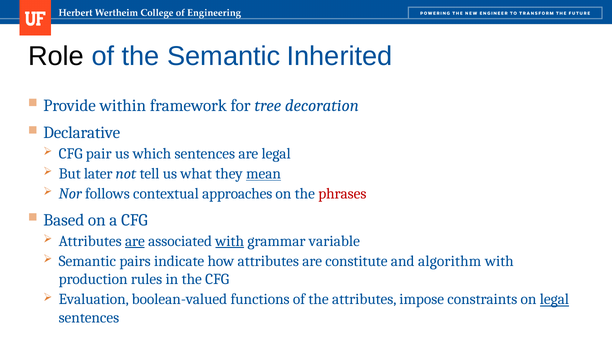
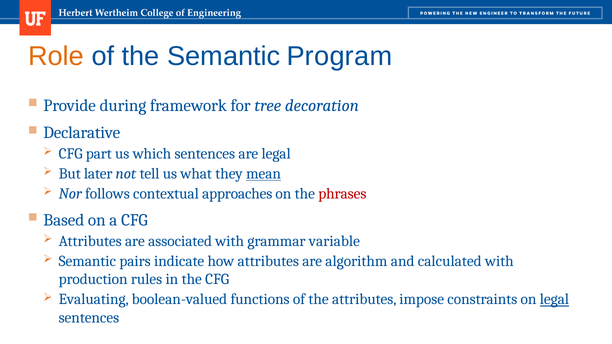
Role colour: black -> orange
Inherited: Inherited -> Program
within: within -> during
pair: pair -> part
are at (135, 241) underline: present -> none
with at (230, 241) underline: present -> none
constitute: constitute -> algorithm
algorithm: algorithm -> calculated
Evaluation: Evaluation -> Evaluating
